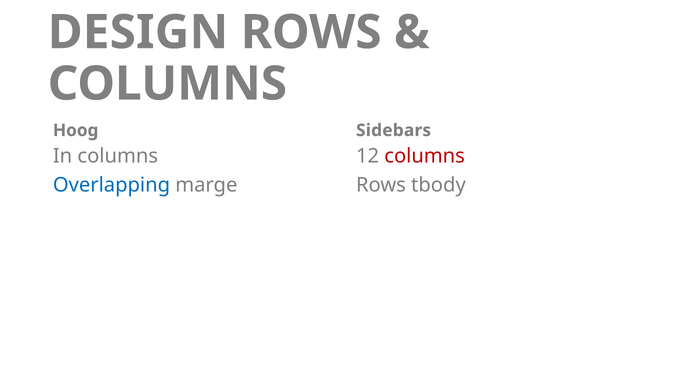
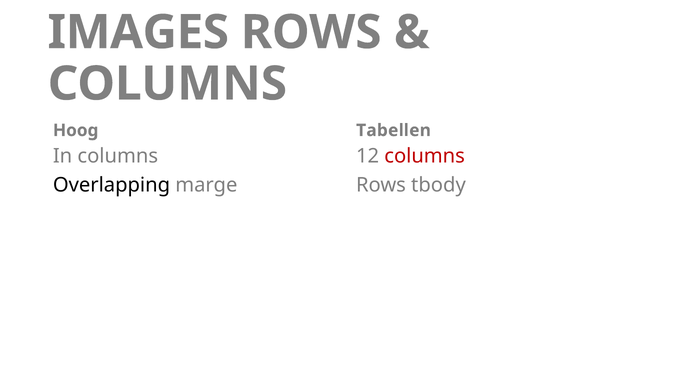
DESIGN: DESIGN -> IMAGES
Sidebars: Sidebars -> Tabellen
Overlapping colour: blue -> black
